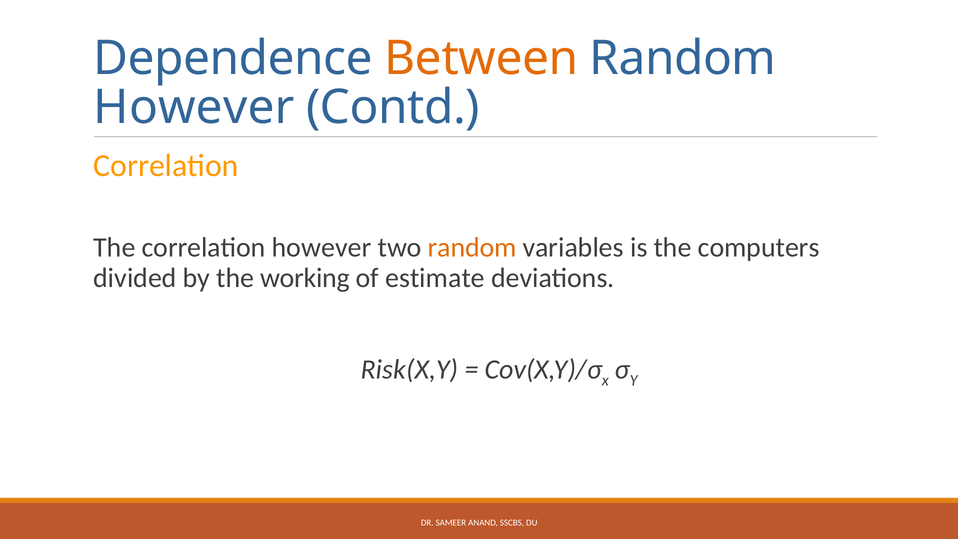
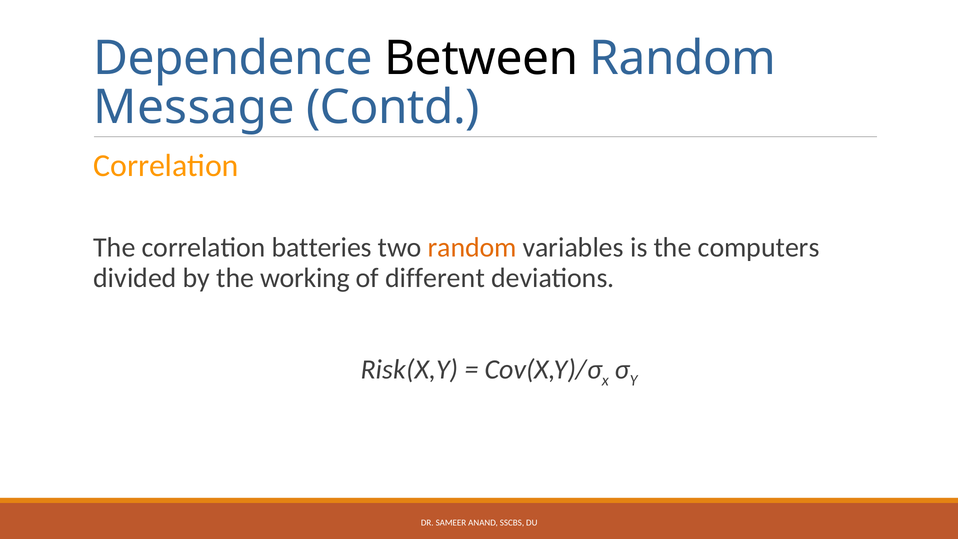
Between colour: orange -> black
However at (194, 107): However -> Message
correlation however: however -> batteries
estimate: estimate -> different
